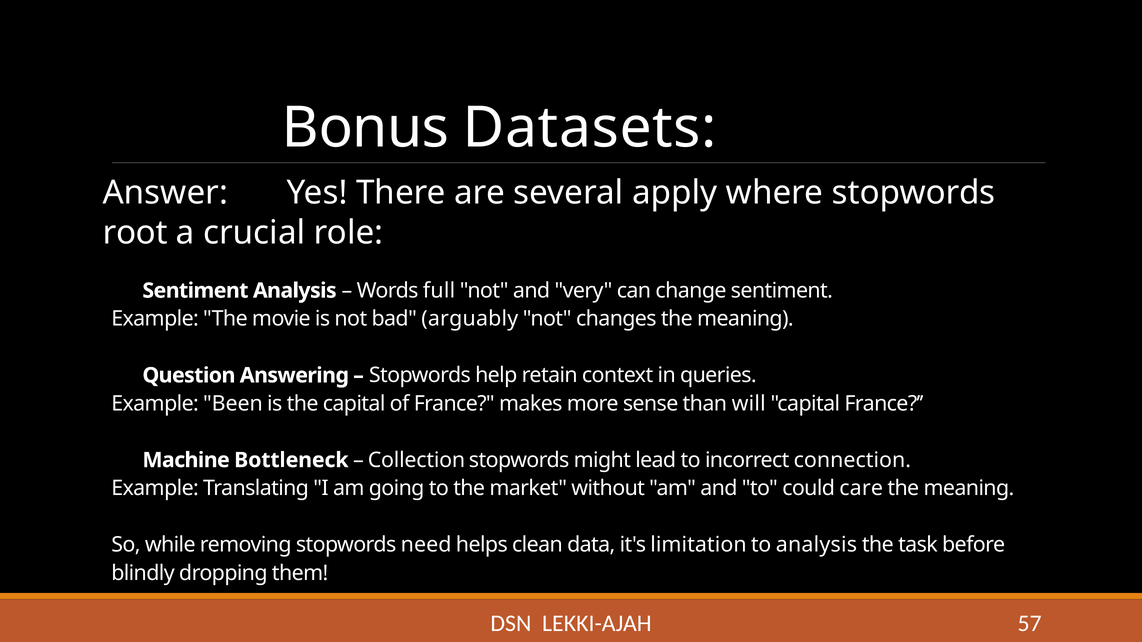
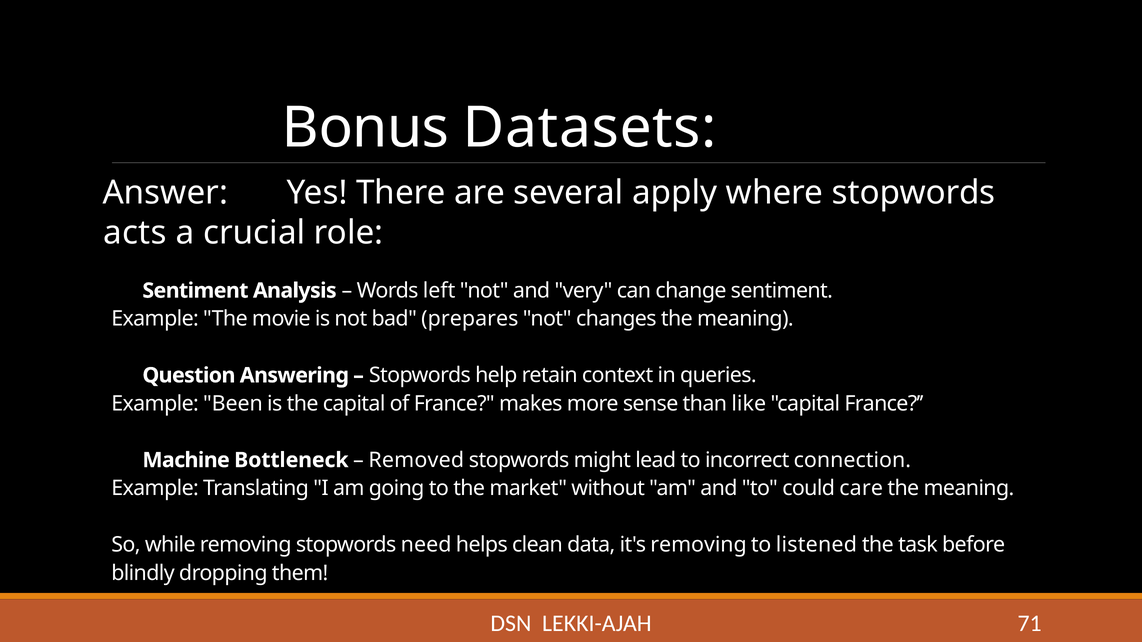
root: root -> acts
full: full -> left
arguably: arguably -> prepares
will: will -> like
Collection: Collection -> Removed
it's limitation: limitation -> removing
to analysis: analysis -> listened
57: 57 -> 71
